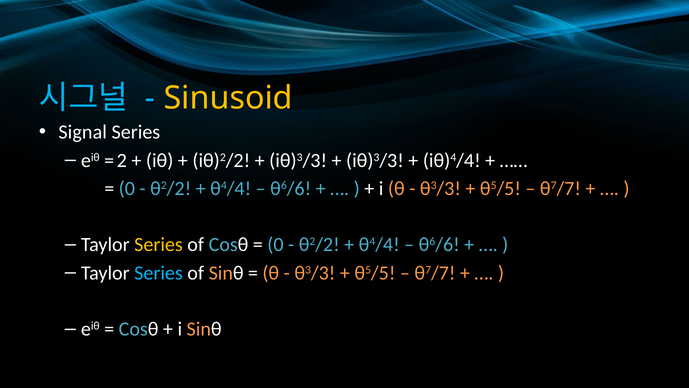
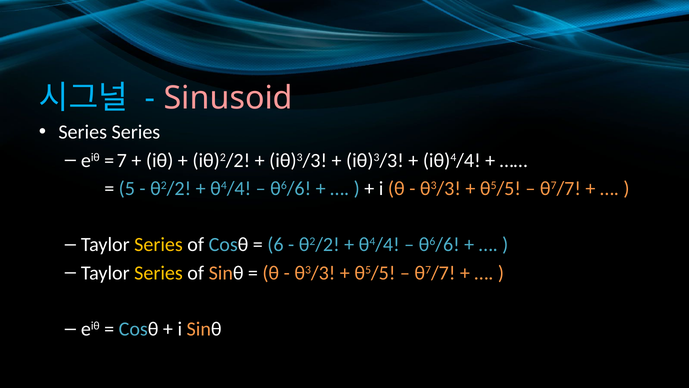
Sinusoid colour: yellow -> pink
Signal at (83, 132): Signal -> Series
2: 2 -> 7
0 at (127, 188): 0 -> 5
0 at (275, 244): 0 -> 6
Series at (159, 273) colour: light blue -> yellow
